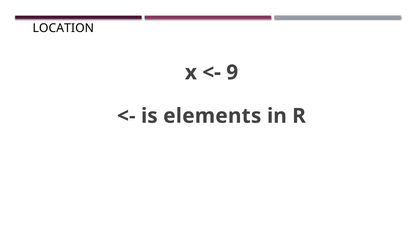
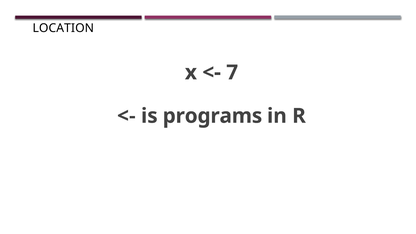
9: 9 -> 7
elements: elements -> programs
